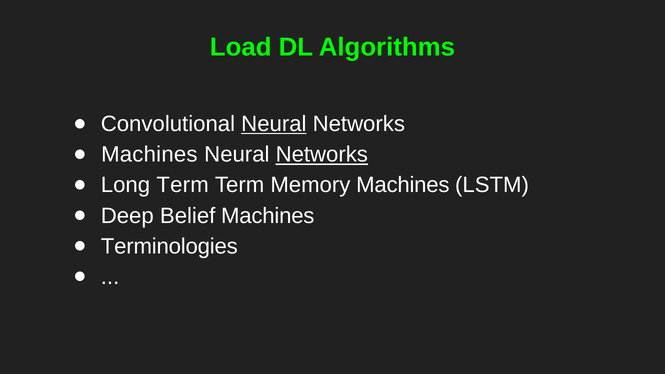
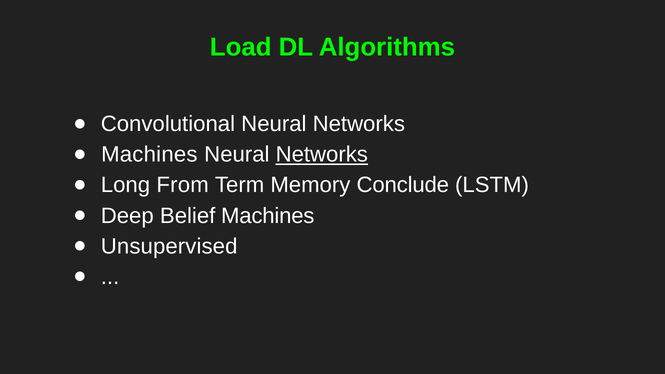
Neural at (274, 124) underline: present -> none
Long Term: Term -> From
Memory Machines: Machines -> Conclude
Terminologies: Terminologies -> Unsupervised
